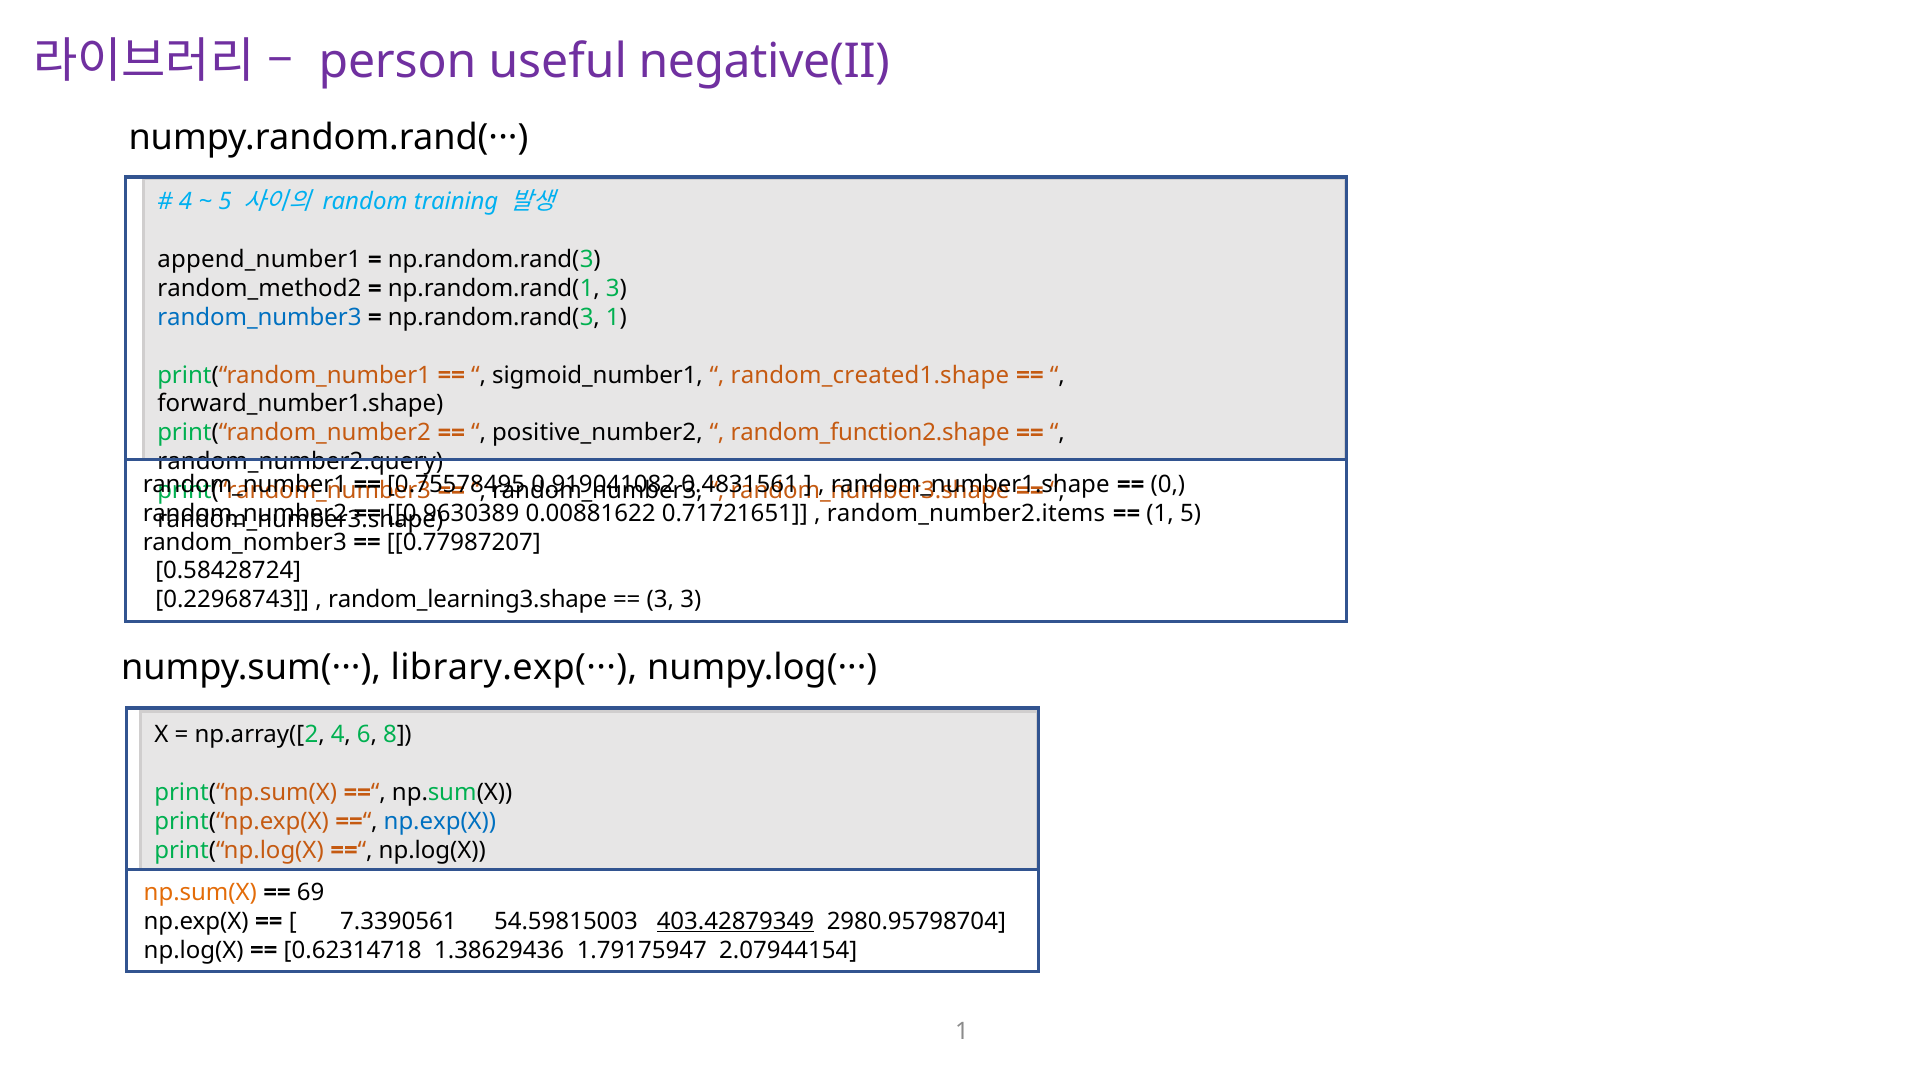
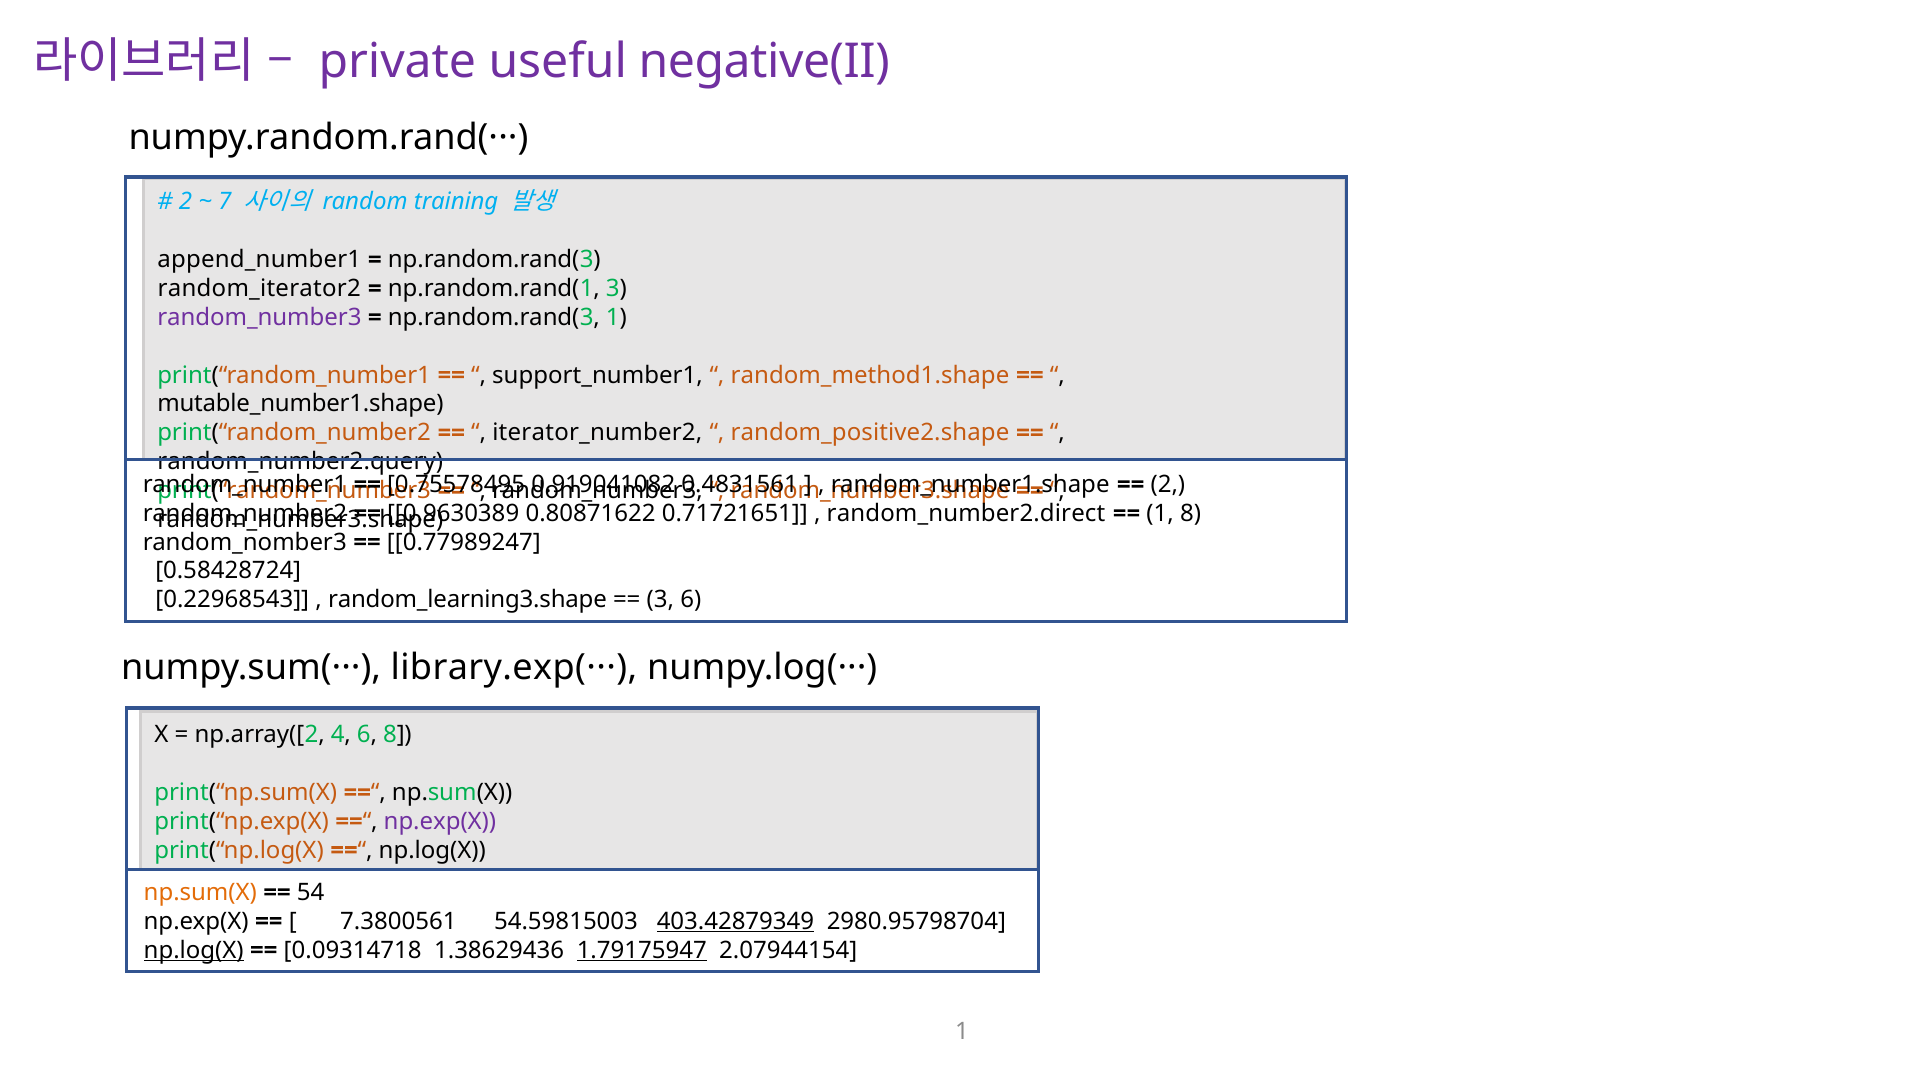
person: person -> private
4 at (186, 202): 4 -> 2
5 at (225, 202): 5 -> 7
random_method2: random_method2 -> random_iterator2
random_number3 at (259, 317) colour: blue -> purple
sigmoid_number1: sigmoid_number1 -> support_number1
random_created1.shape: random_created1.shape -> random_method1.shape
forward_number1.shape: forward_number1.shape -> mutable_number1.shape
positive_number2: positive_number2 -> iterator_number2
random_function2.shape: random_function2.shape -> random_positive2.shape
0 at (1168, 485): 0 -> 2
0.00881622: 0.00881622 -> 0.80871622
random_number2.items: random_number2.items -> random_number2.direct
1 5: 5 -> 8
0.77987207: 0.77987207 -> 0.77989247
0.22968743: 0.22968743 -> 0.22968543
3 3: 3 -> 6
np.exp(X at (440, 822) colour: blue -> purple
69: 69 -> 54
7.3390561: 7.3390561 -> 7.3800561
np.log(X at (194, 950) underline: none -> present
0.62314718: 0.62314718 -> 0.09314718
1.79175947 underline: none -> present
